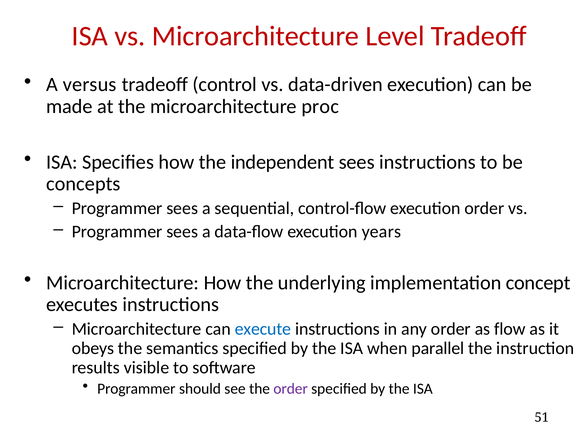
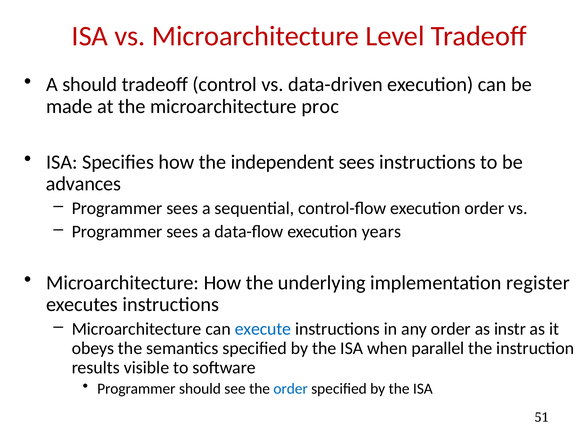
A versus: versus -> should
concepts: concepts -> advances
concept: concept -> register
flow: flow -> instr
order at (291, 389) colour: purple -> blue
